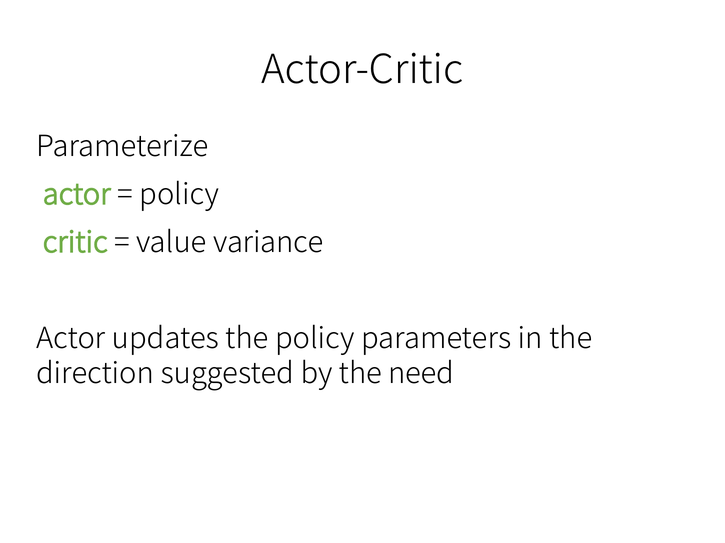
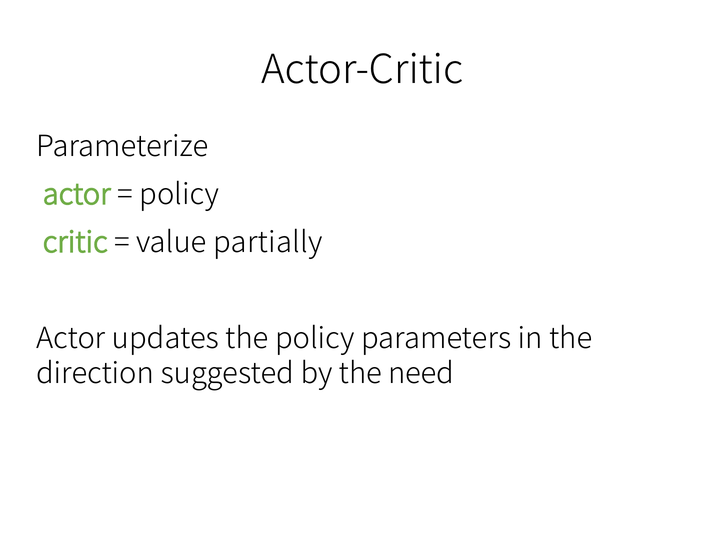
variance: variance -> partially
